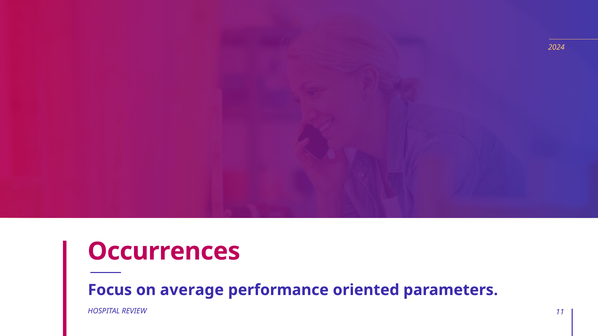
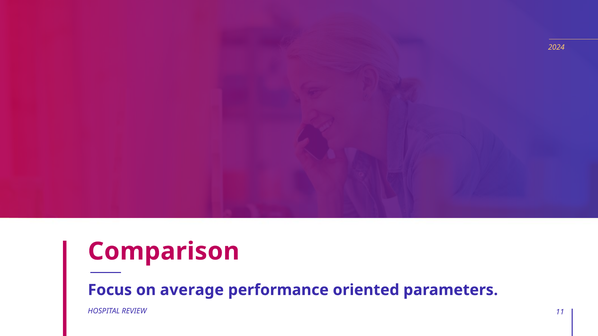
Occurrences: Occurrences -> Comparison
